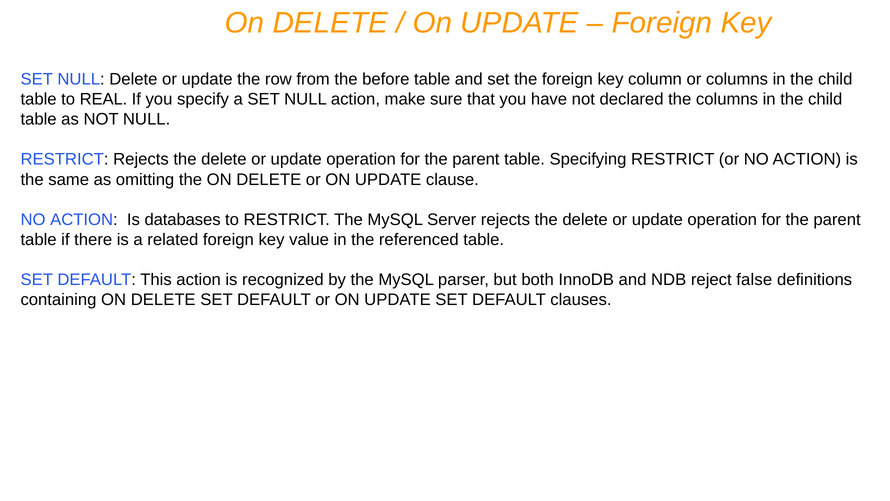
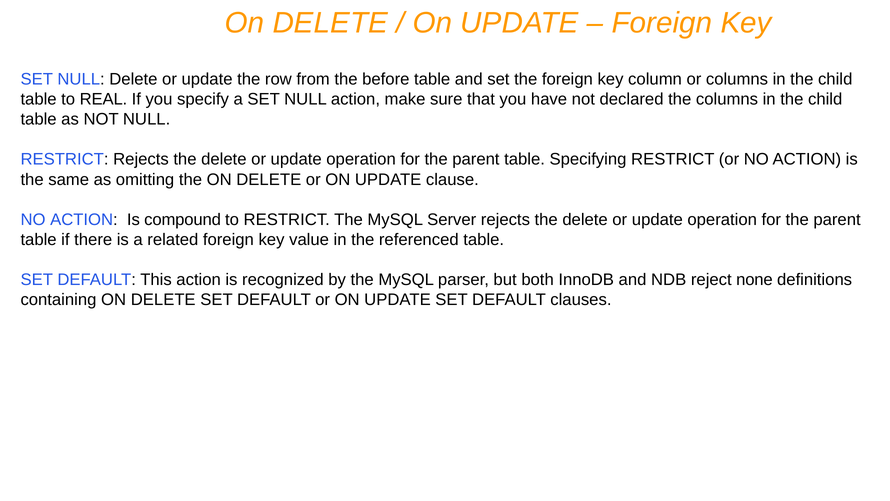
databases: databases -> compound
false: false -> none
